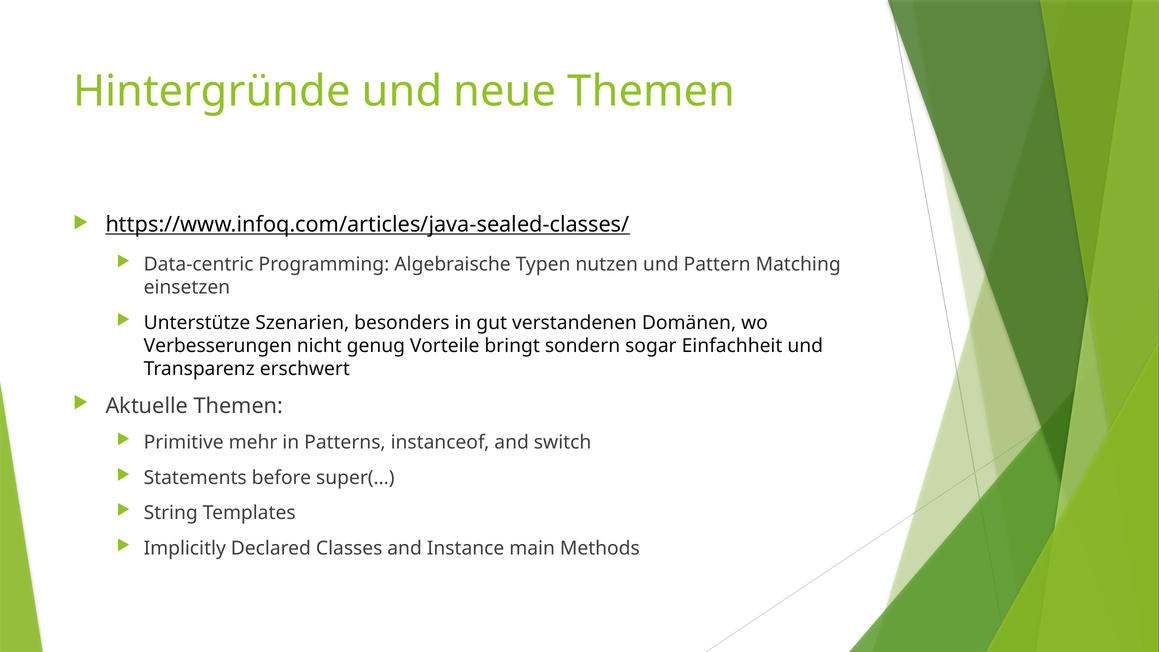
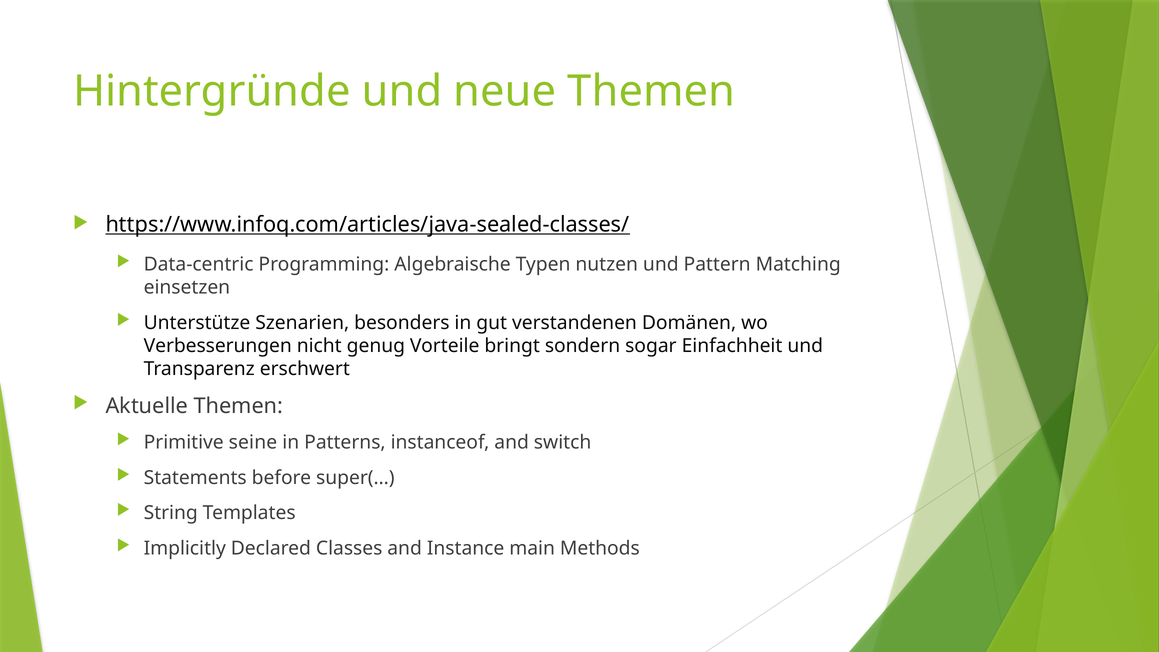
mehr: mehr -> seine
